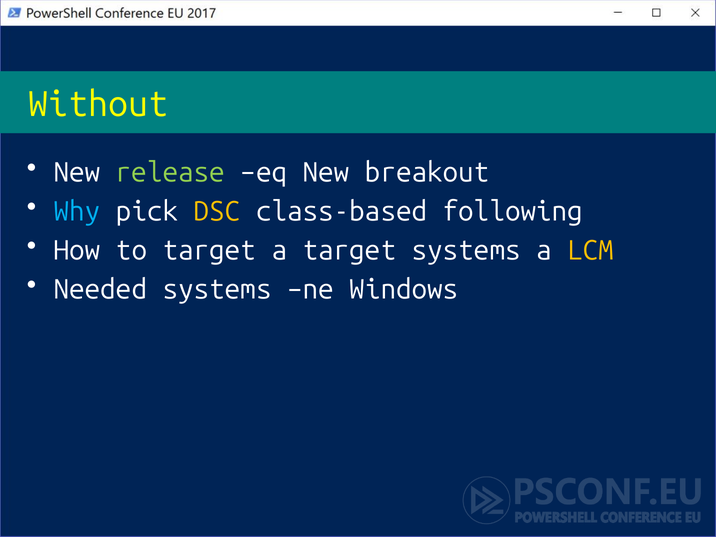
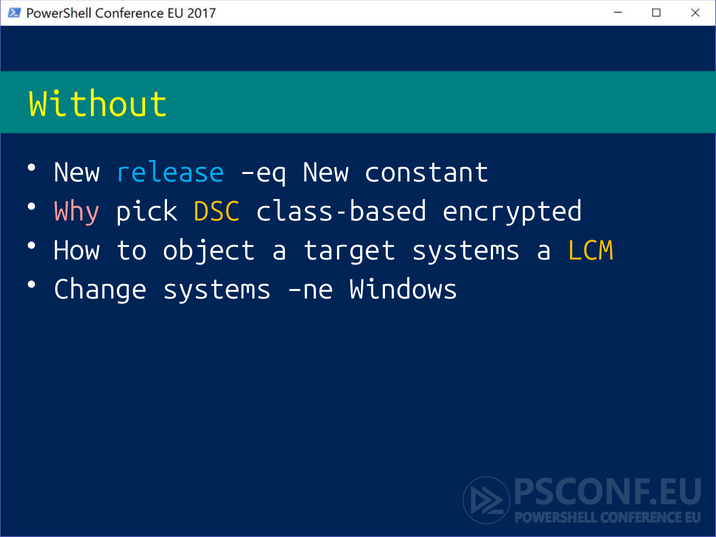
release colour: light green -> light blue
breakout: breakout -> constant
Why colour: light blue -> pink
following: following -> encrypted
to target: target -> object
Needed: Needed -> Change
